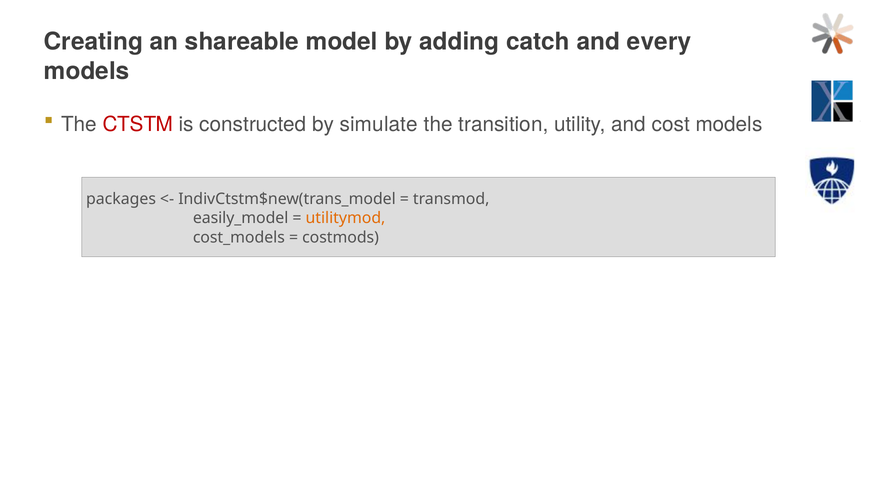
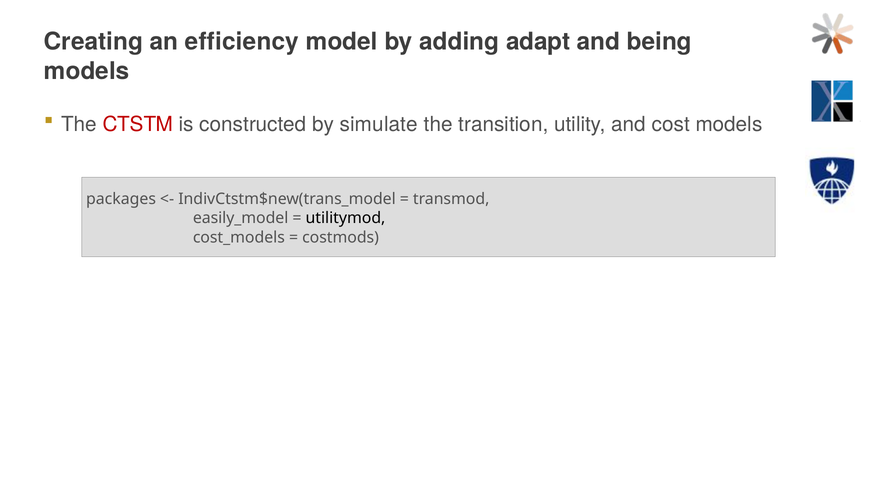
shareable: shareable -> efficiency
catch: catch -> adapt
every: every -> being
utilitymod colour: orange -> black
